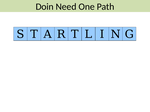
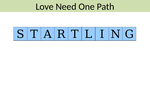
Doin: Doin -> Love
